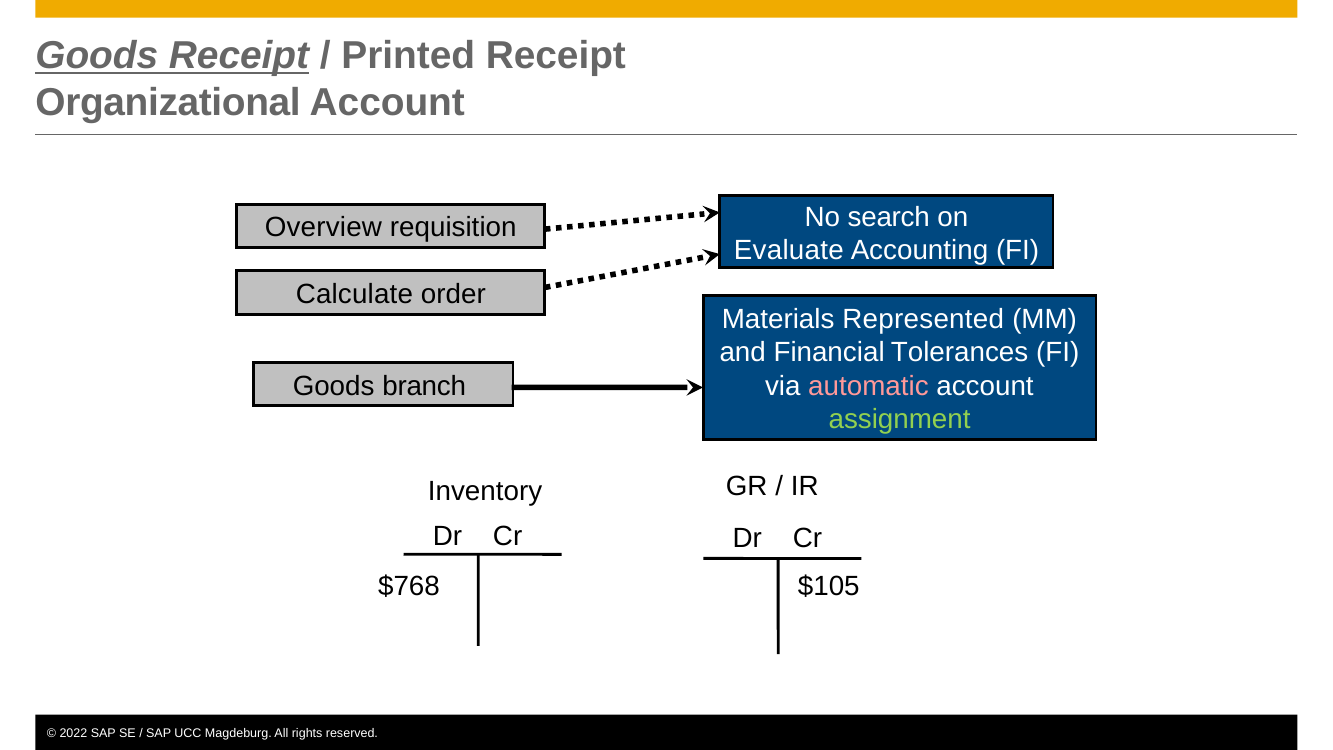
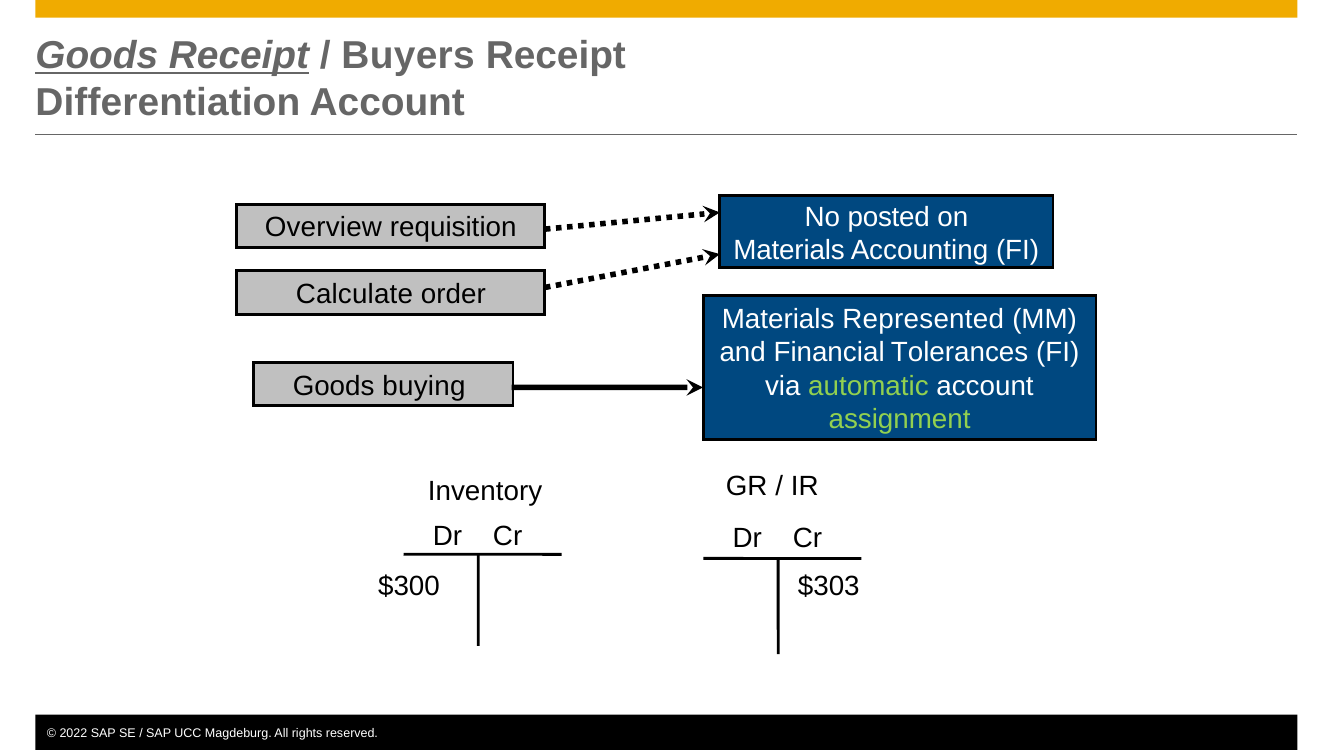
Printed: Printed -> Buyers
Organizational: Organizational -> Differentiation
search: search -> posted
Evaluate at (789, 250): Evaluate -> Materials
automatic colour: pink -> light green
branch: branch -> buying
$768: $768 -> $300
$105: $105 -> $303
